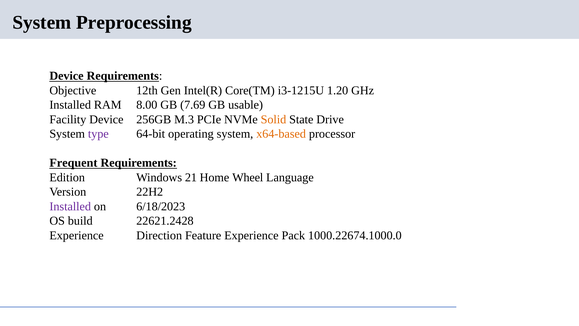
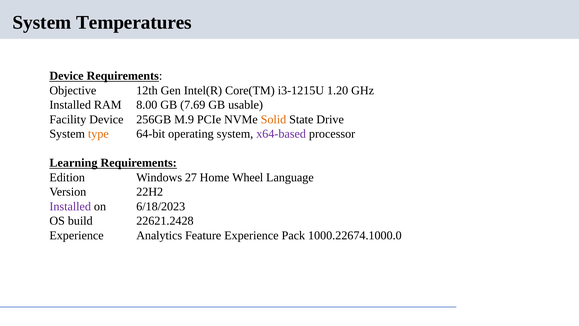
Preprocessing: Preprocessing -> Temperatures
M.3: M.3 -> M.9
type colour: purple -> orange
x64-based colour: orange -> purple
Frequent: Frequent -> Learning
21: 21 -> 27
Direction: Direction -> Analytics
